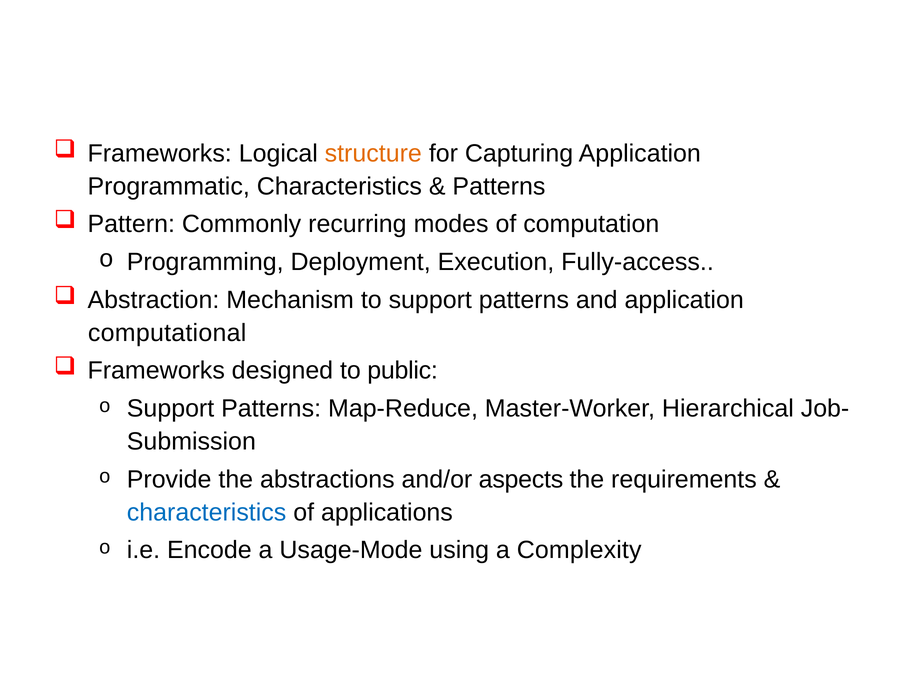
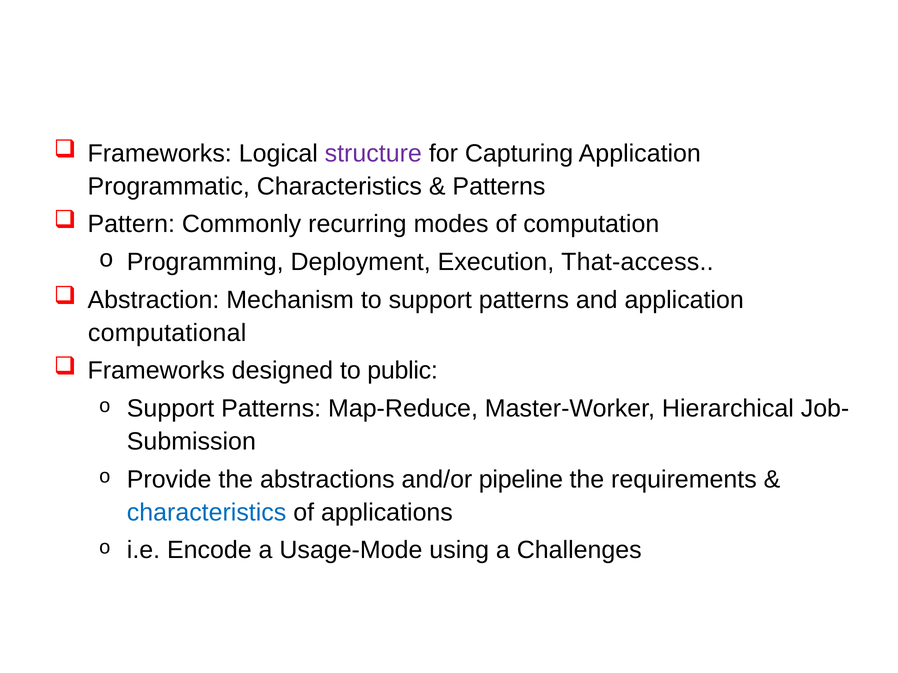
structure colour: orange -> purple
Fully-access: Fully-access -> That-access
aspects: aspects -> pipeline
Complexity: Complexity -> Challenges
